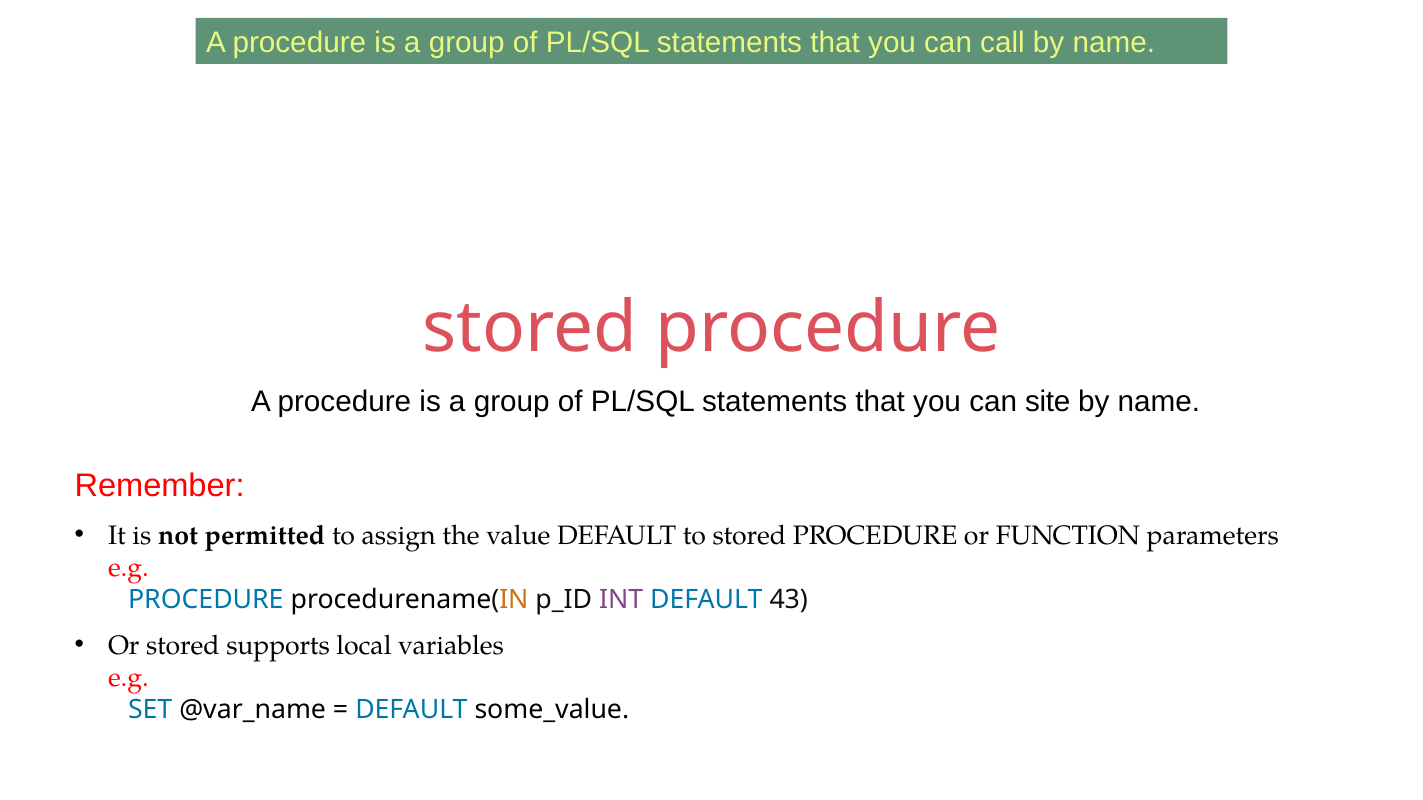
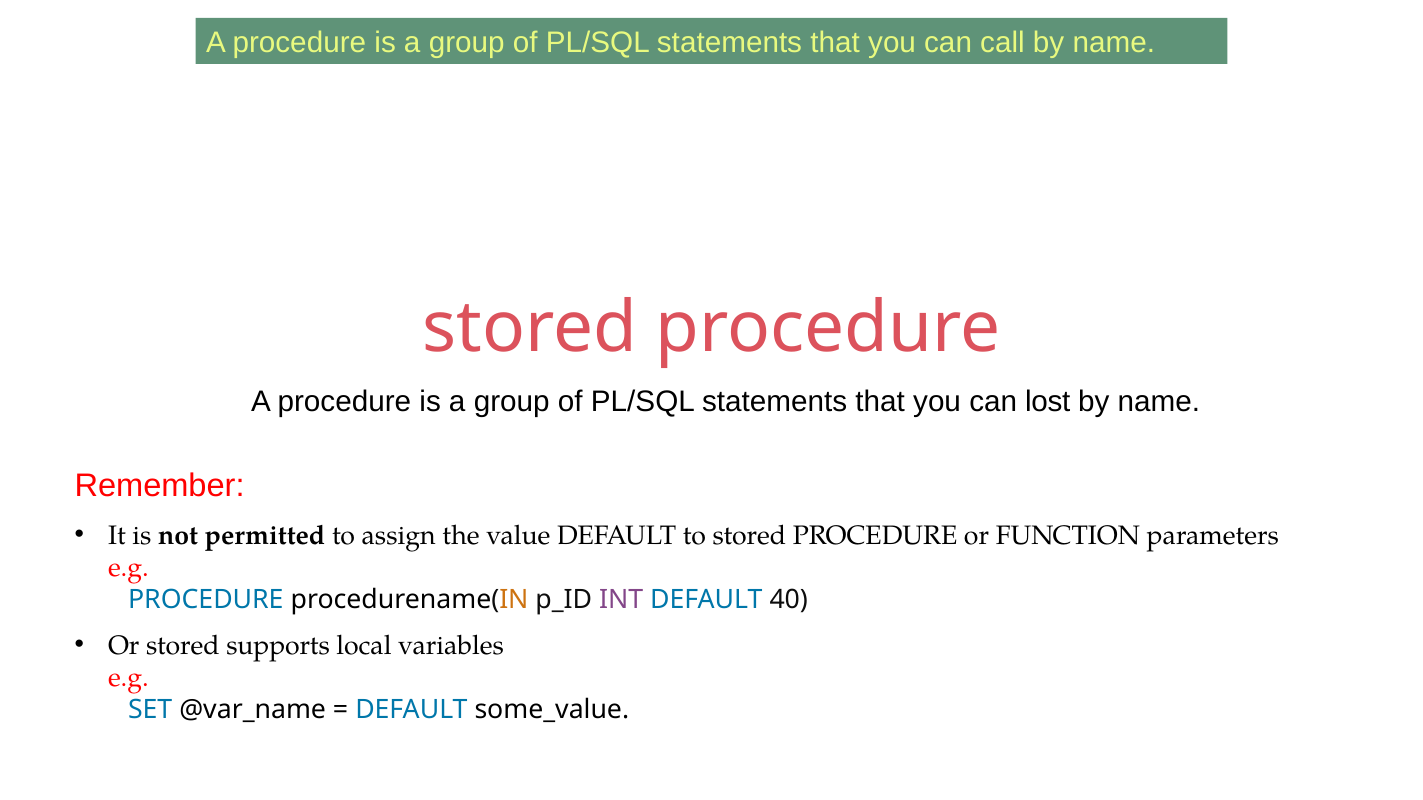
site: site -> lost
43: 43 -> 40
